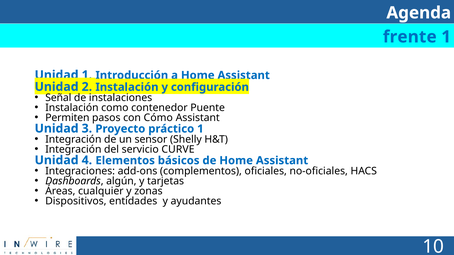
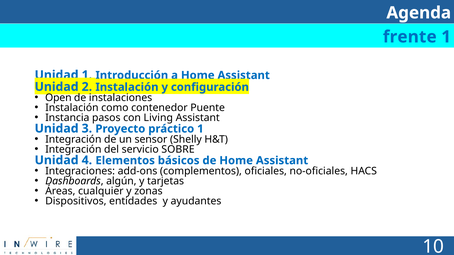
Señal: Señal -> Open
Permiten: Permiten -> Instancia
Cómo: Cómo -> Living
CURVE: CURVE -> SOBRE
